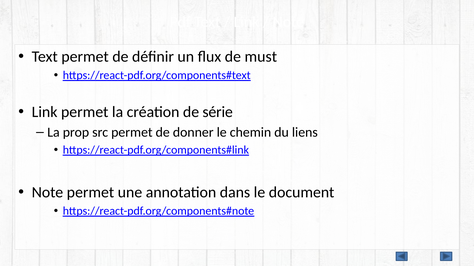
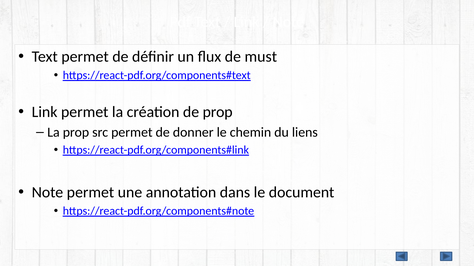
de série: série -> prop
